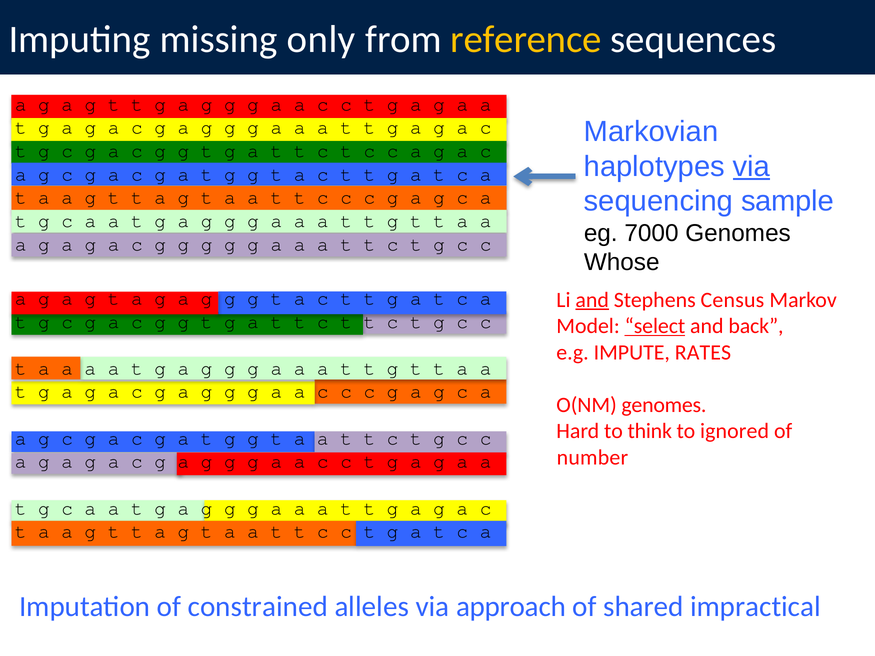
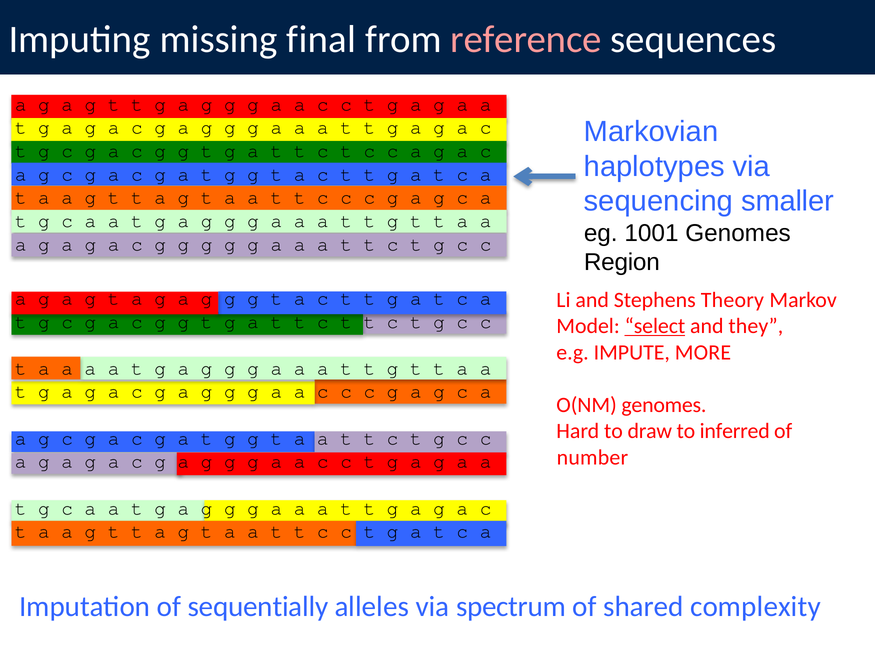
only: only -> final
reference colour: yellow -> pink
via at (752, 166) underline: present -> none
sample: sample -> smaller
7000: 7000 -> 1001
Whose: Whose -> Region
and at (592, 300) underline: present -> none
Census: Census -> Theory
back: back -> they
RATES: RATES -> MORE
think: think -> draw
ignored: ignored -> inferred
constrained: constrained -> sequentially
approach: approach -> spectrum
impractical: impractical -> complexity
